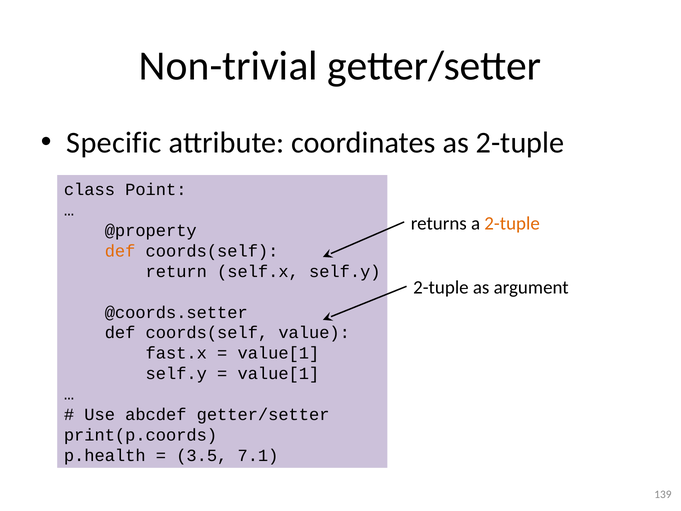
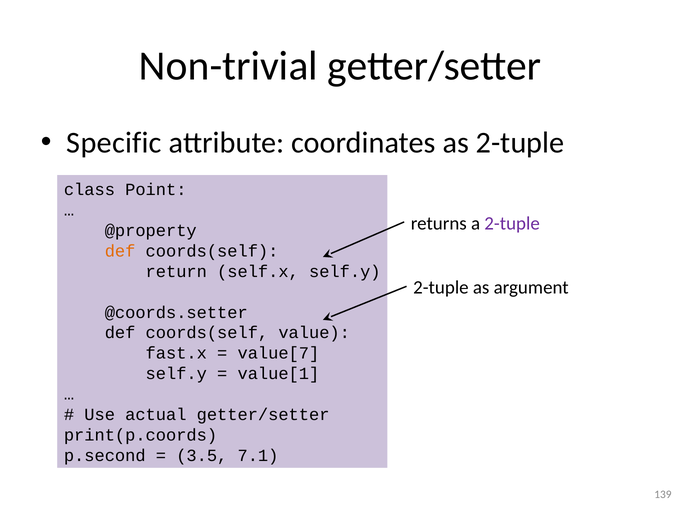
2-tuple at (512, 223) colour: orange -> purple
value[1 at (278, 353): value[1 -> value[7
abcdef: abcdef -> actual
p.health: p.health -> p.second
